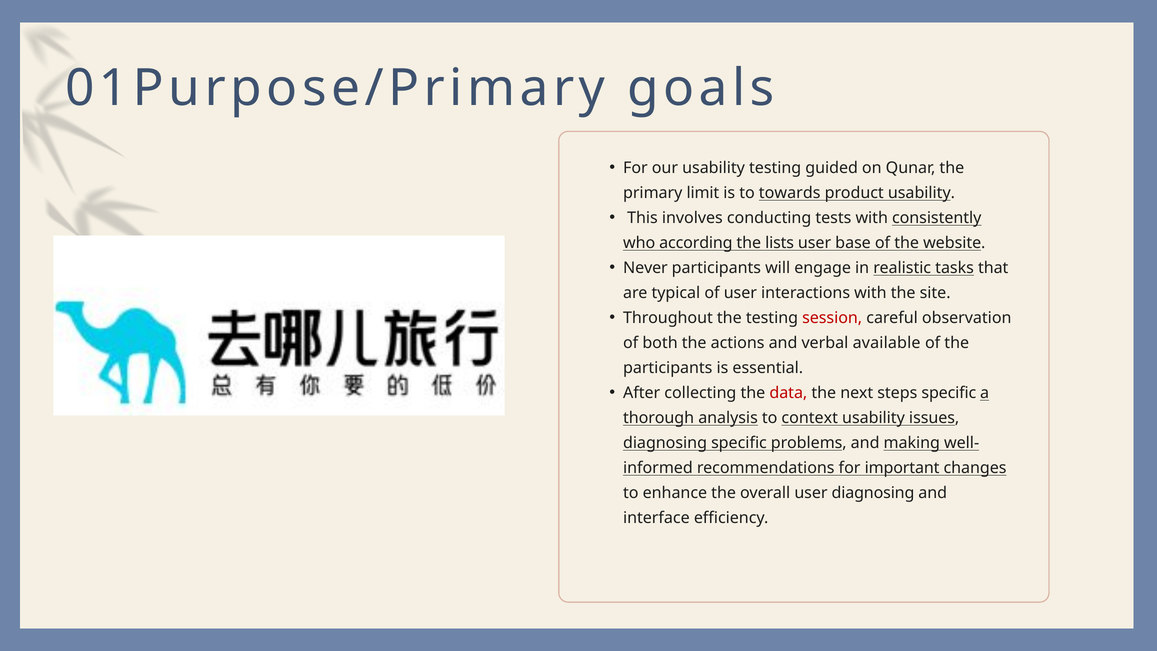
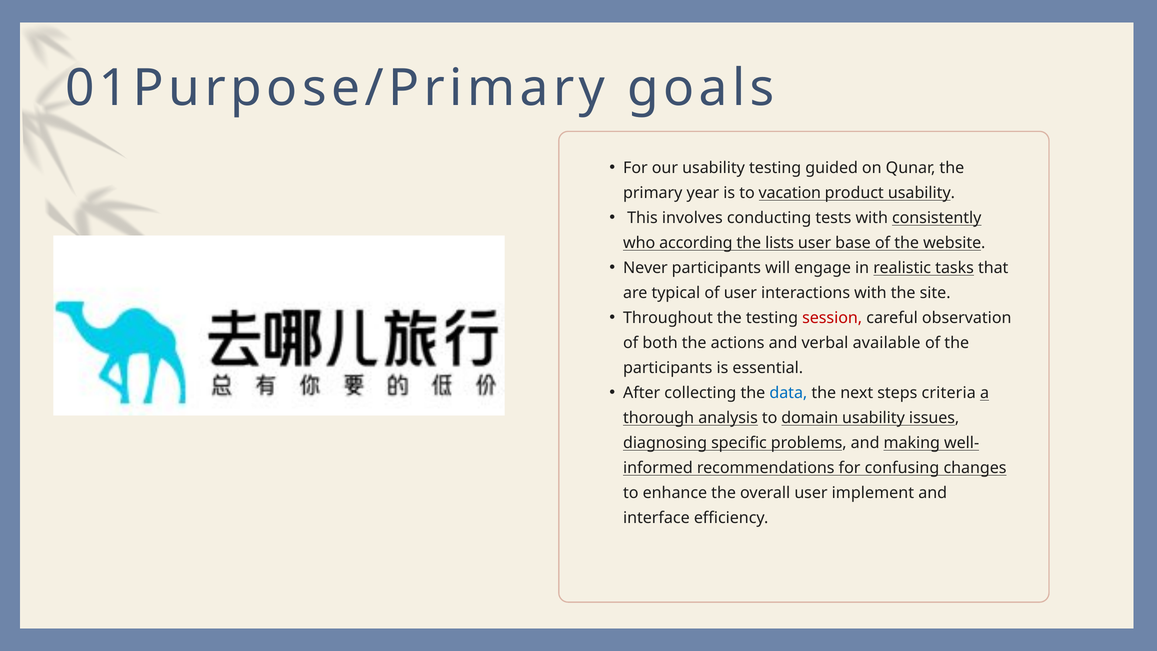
limit: limit -> year
towards: towards -> vacation
data colour: red -> blue
steps specific: specific -> criteria
context: context -> domain
important: important -> confusing
user diagnosing: diagnosing -> implement
